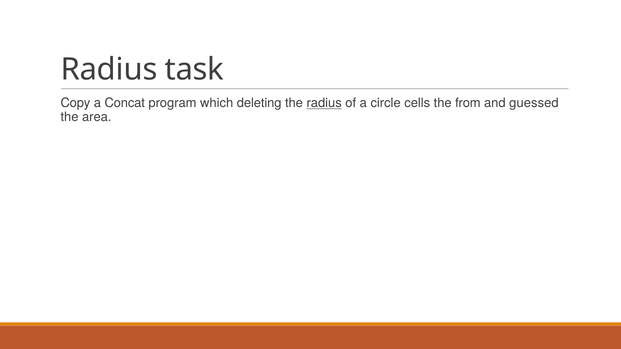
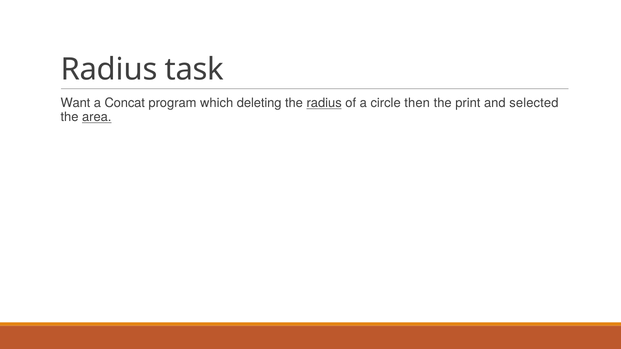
Copy: Copy -> Want
cells: cells -> then
from: from -> print
guessed: guessed -> selected
area underline: none -> present
